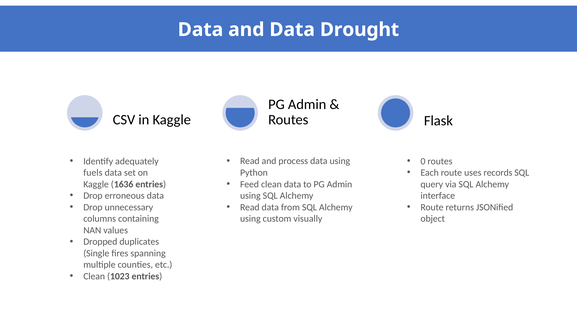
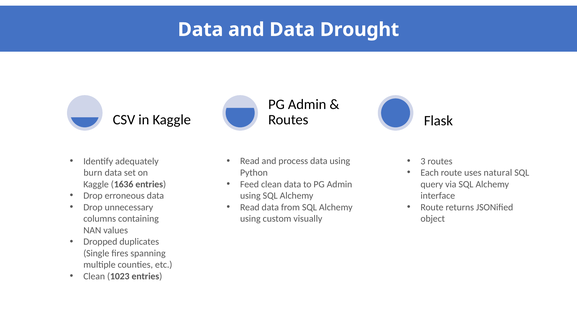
0: 0 -> 3
records: records -> natural
fuels: fuels -> burn
